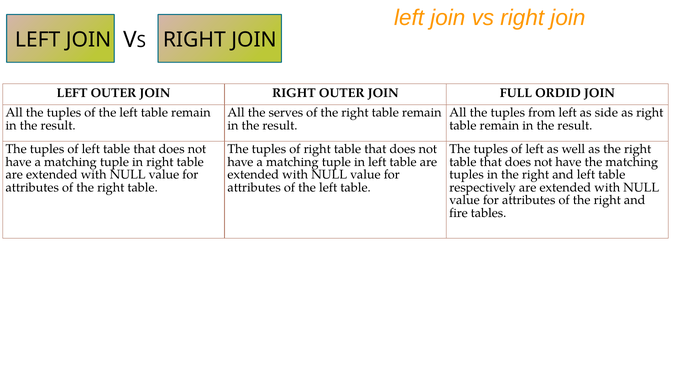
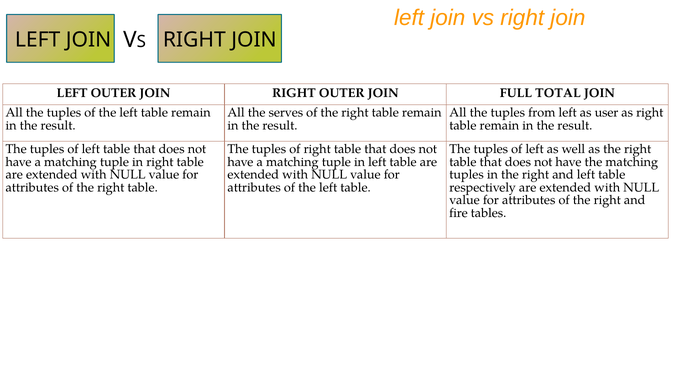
ORDID: ORDID -> TOTAL
side: side -> user
